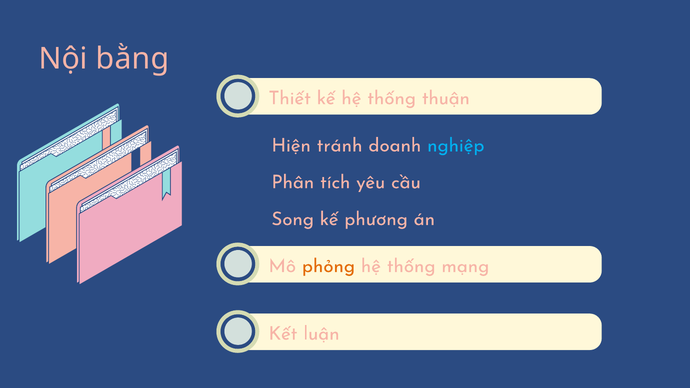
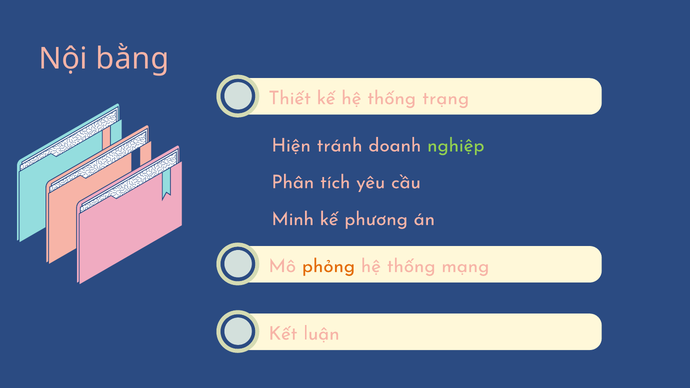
thuận: thuận -> trạng
nghiệp colour: light blue -> light green
Song: Song -> Minh
